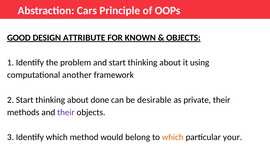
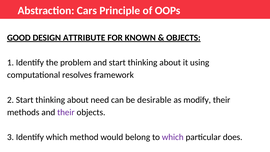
another: another -> resolves
done: done -> need
private: private -> modify
which at (173, 137) colour: orange -> purple
your: your -> does
